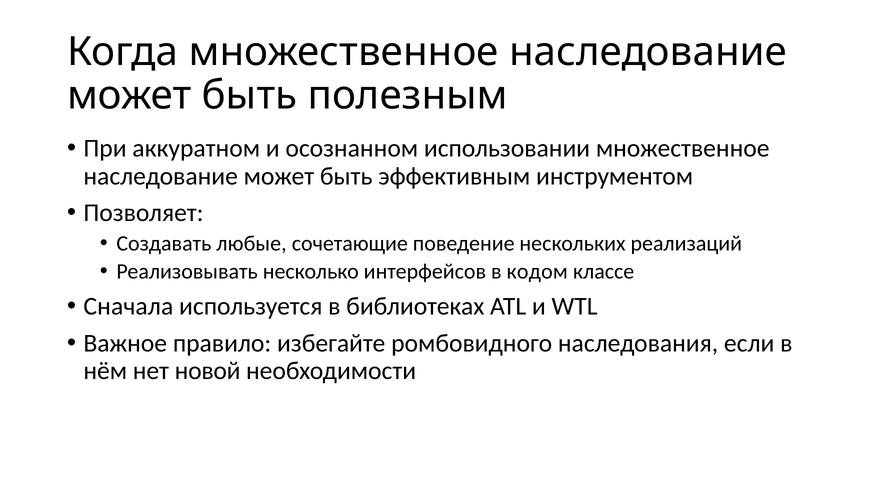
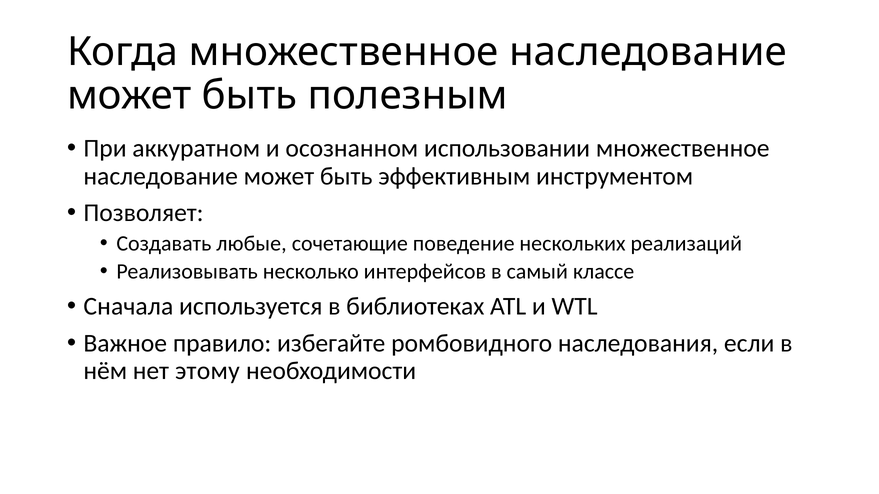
кодом: кодом -> самый
новой: новой -> этому
